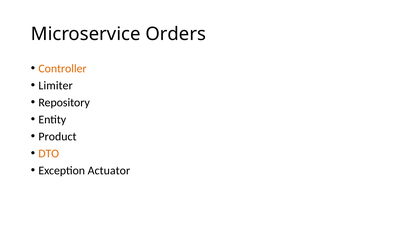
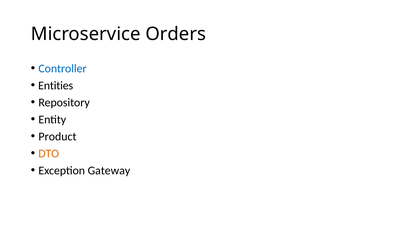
Controller colour: orange -> blue
Limiter: Limiter -> Entities
Actuator: Actuator -> Gateway
